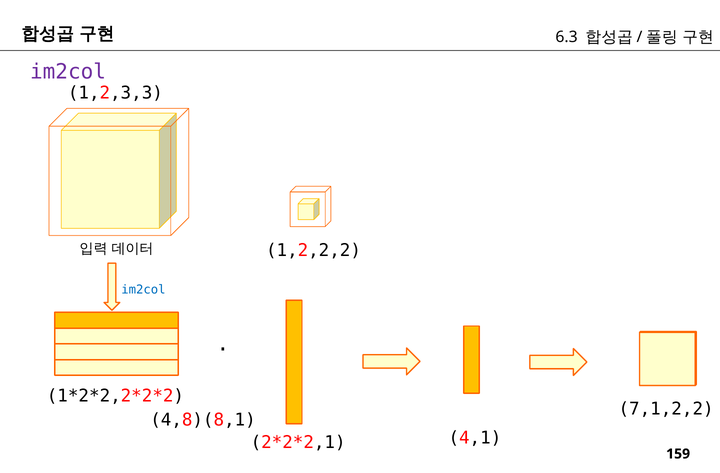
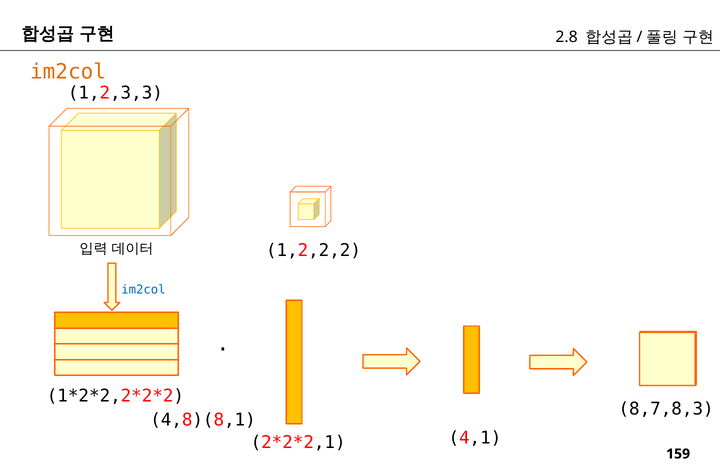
6.3: 6.3 -> 2.8
im2col at (68, 72) colour: purple -> orange
7,1,2,2: 7,1,2,2 -> 8,7,8,3
